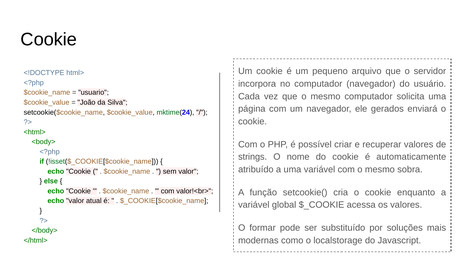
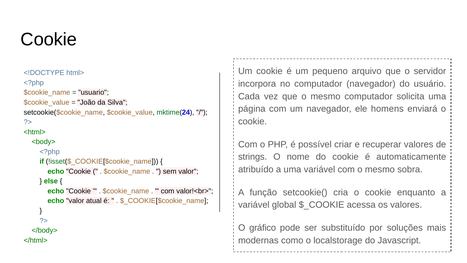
gerados: gerados -> homens
formar: formar -> gráfico
